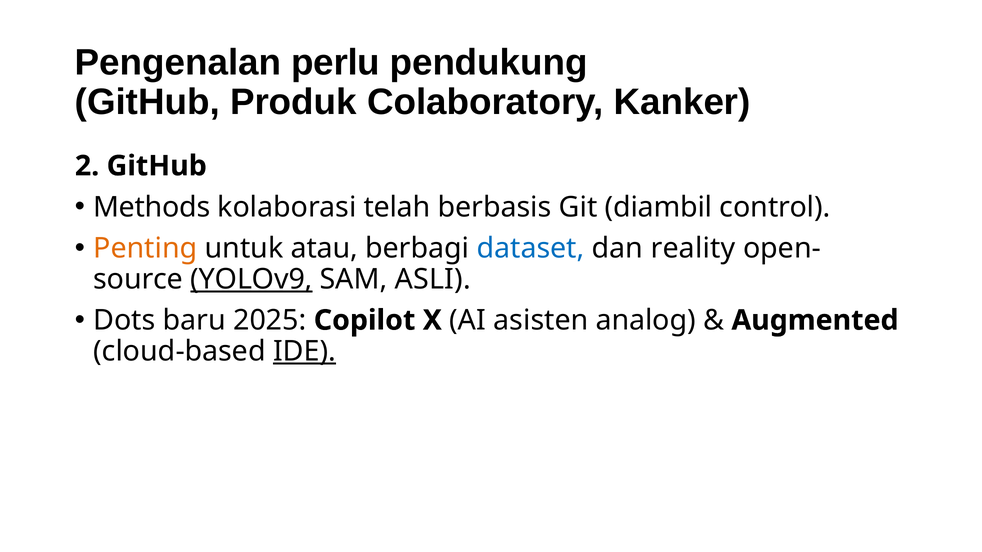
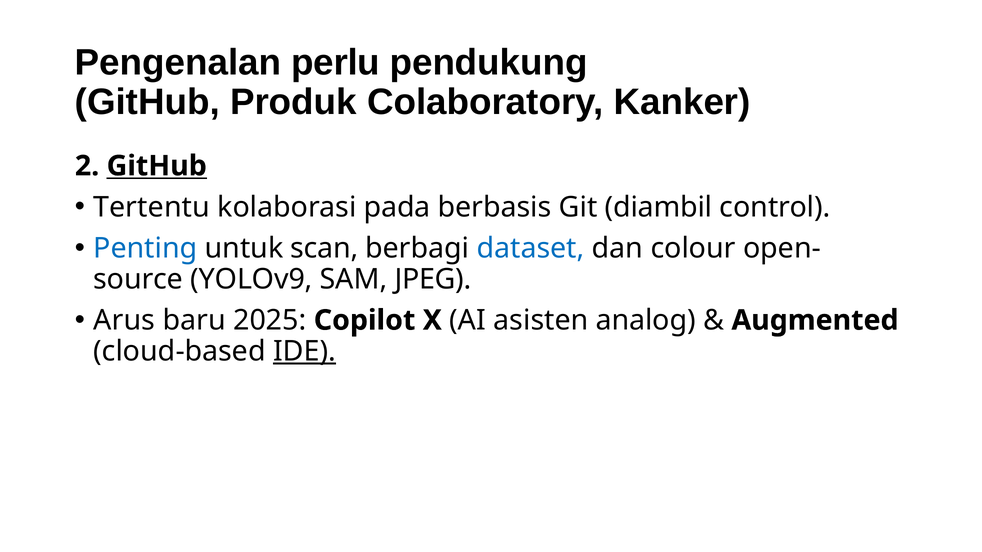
GitHub at (157, 166) underline: none -> present
Methods: Methods -> Tertentu
telah: telah -> pada
Penting colour: orange -> blue
atau: atau -> scan
reality: reality -> colour
YOLOv9 underline: present -> none
ASLI: ASLI -> JPEG
Dots: Dots -> Arus
